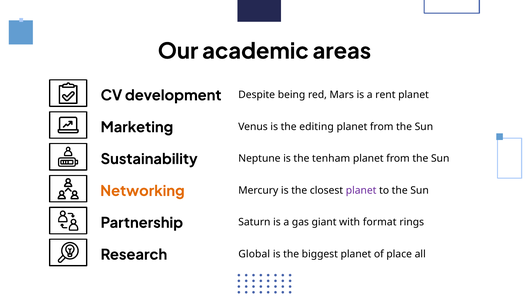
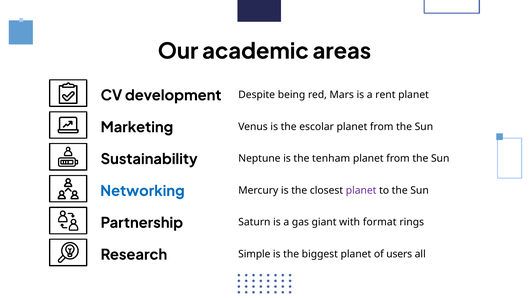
editing: editing -> escolar
Networking colour: orange -> blue
Global: Global -> Simple
place: place -> users
